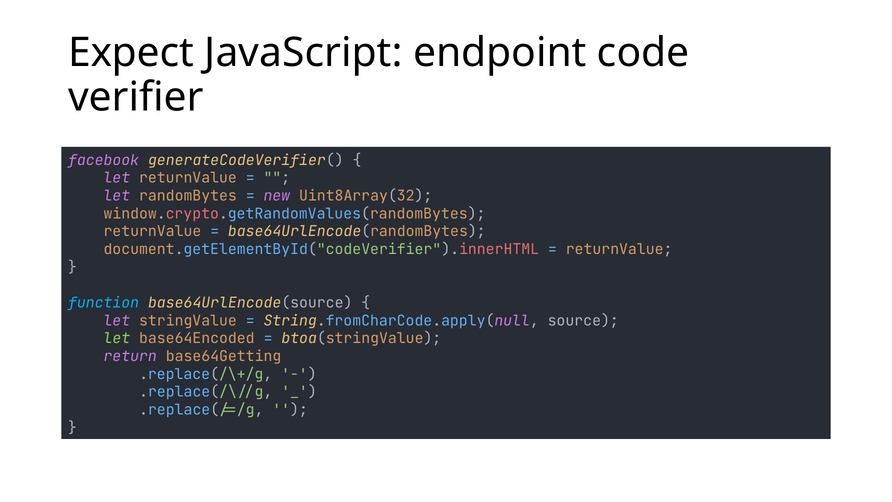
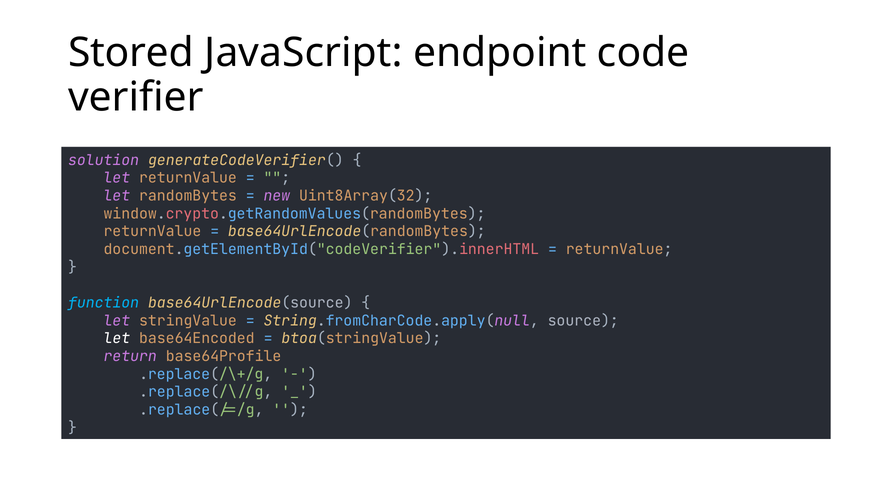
Expect: Expect -> Stored
facebook: facebook -> solution
let at (117, 338) colour: light green -> white
base64Getting: base64Getting -> base64Profile
